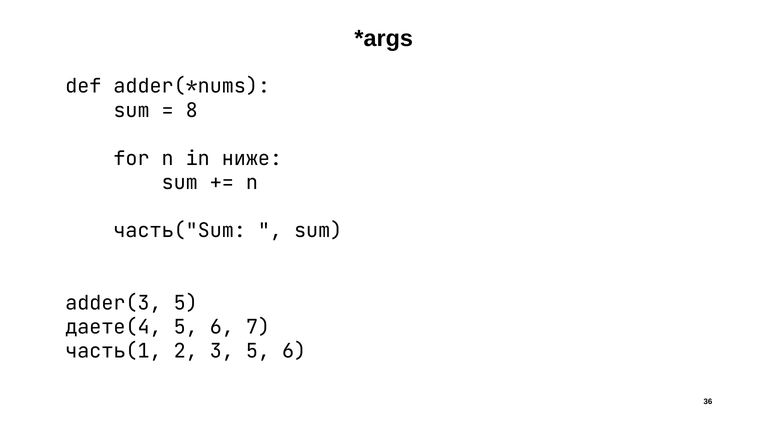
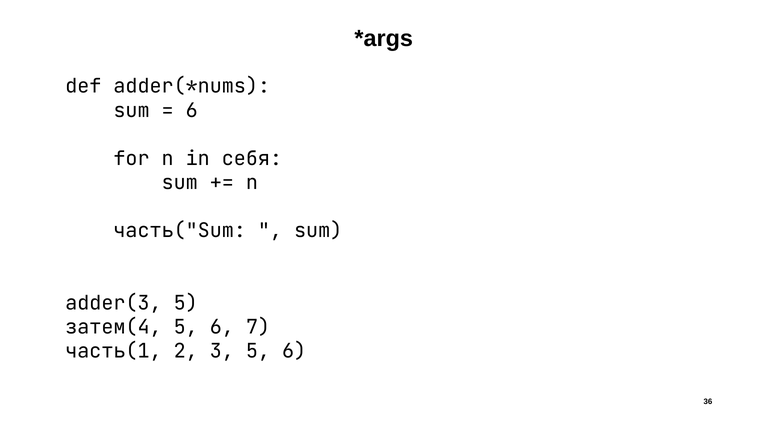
8 at (192, 110): 8 -> 6
ниже: ниже -> себя
даете(4: даете(4 -> затем(4
